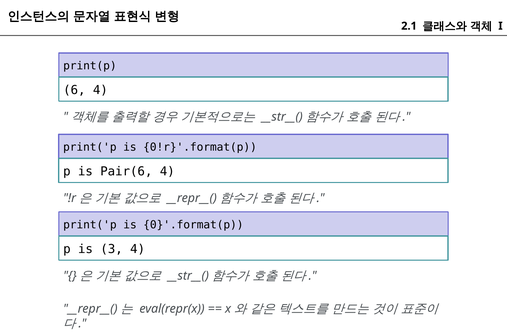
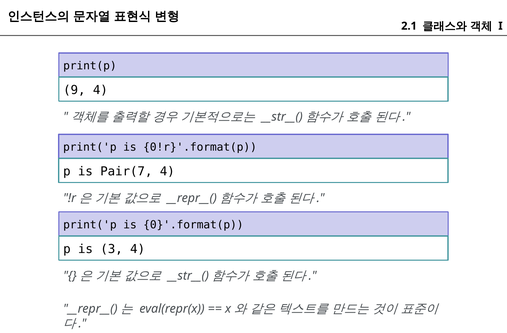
6: 6 -> 9
Pair(6: Pair(6 -> Pair(7
